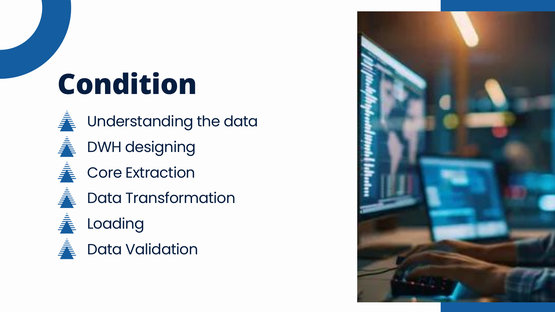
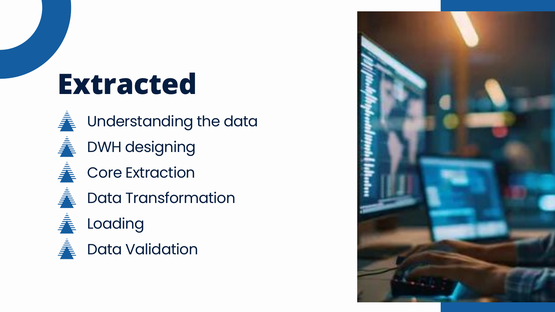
Condition: Condition -> Extracted
